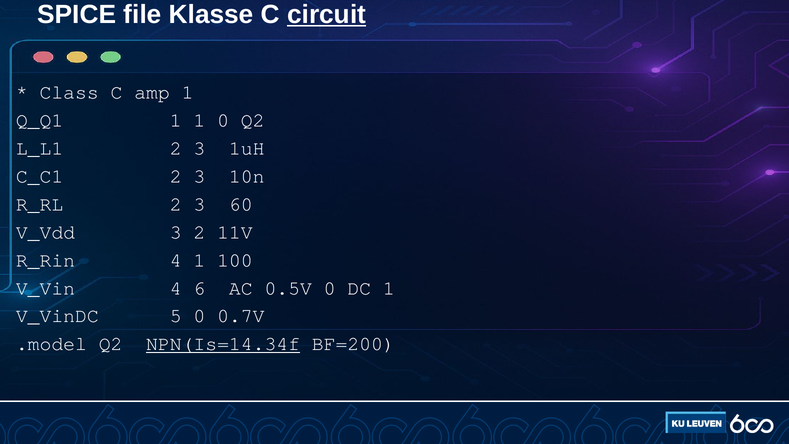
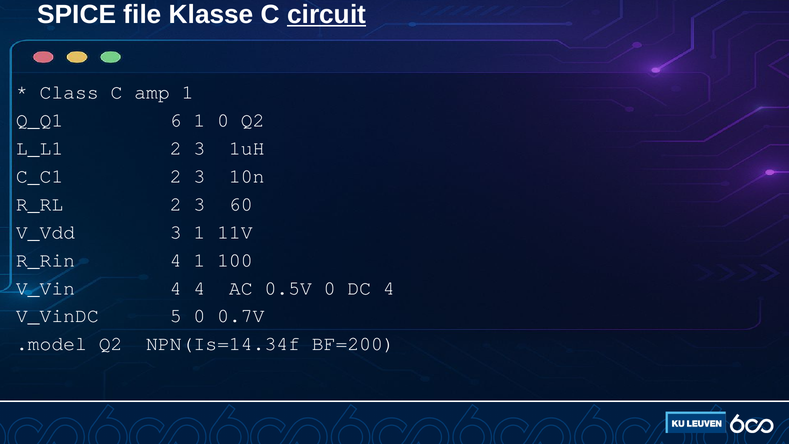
Q_Q1 1: 1 -> 6
3 2: 2 -> 1
4 6: 6 -> 4
DC 1: 1 -> 4
NPN(Is=14.34f underline: present -> none
